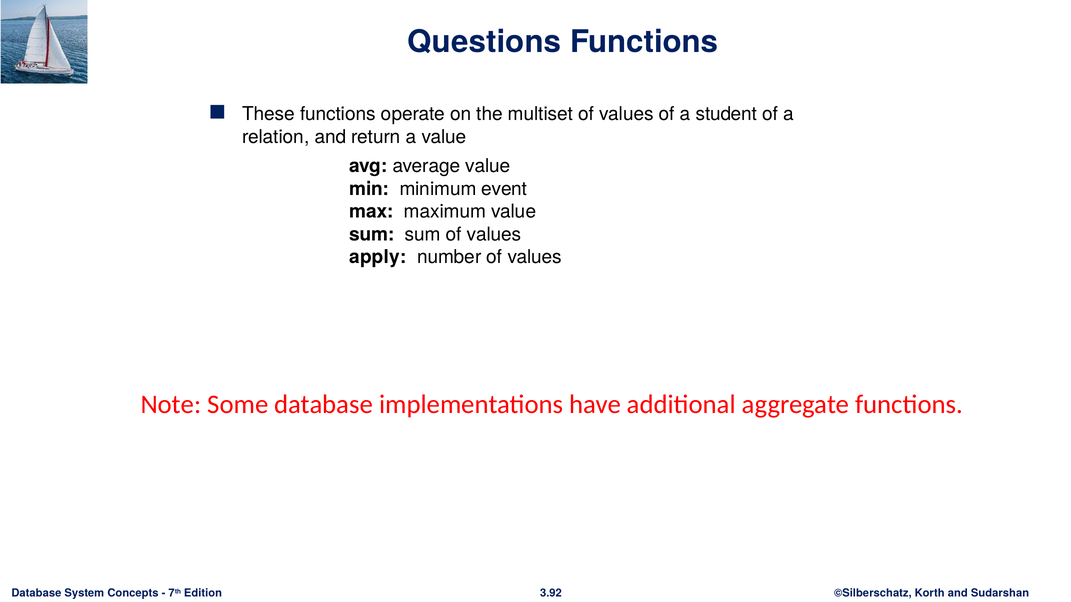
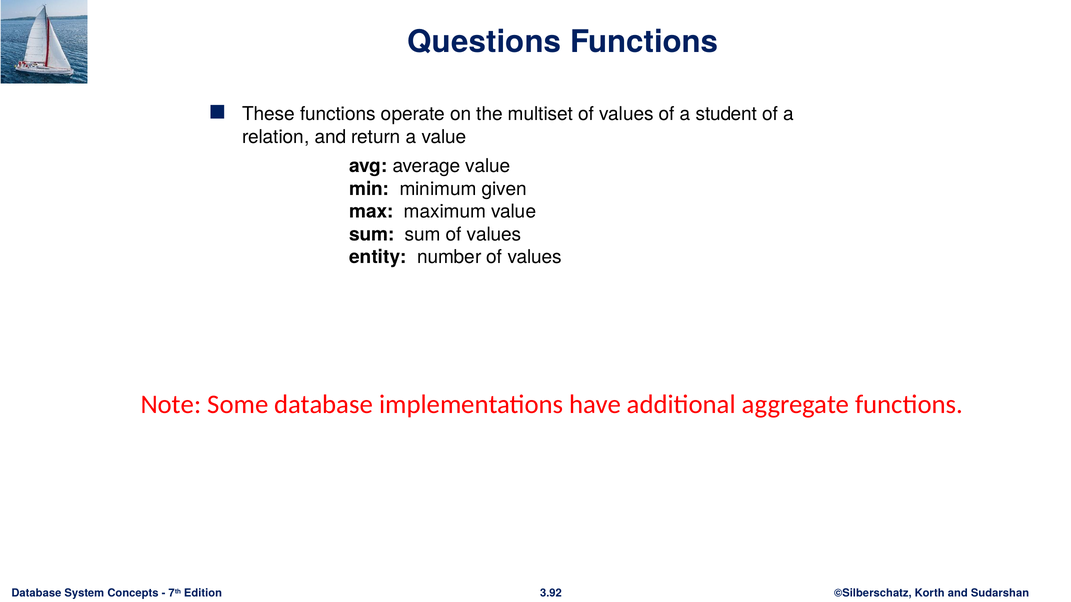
event: event -> given
apply: apply -> entity
